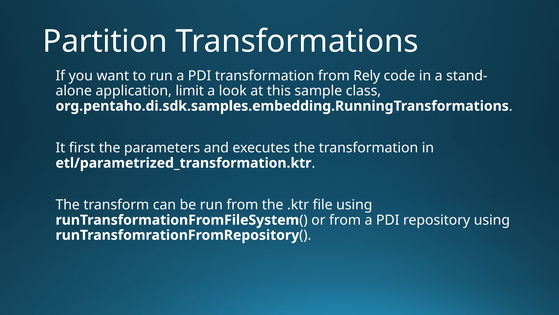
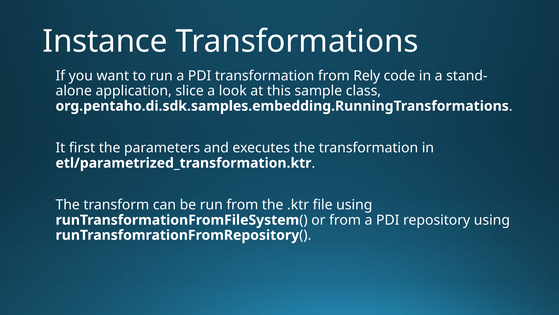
Partition: Partition -> Instance
limit: limit -> slice
